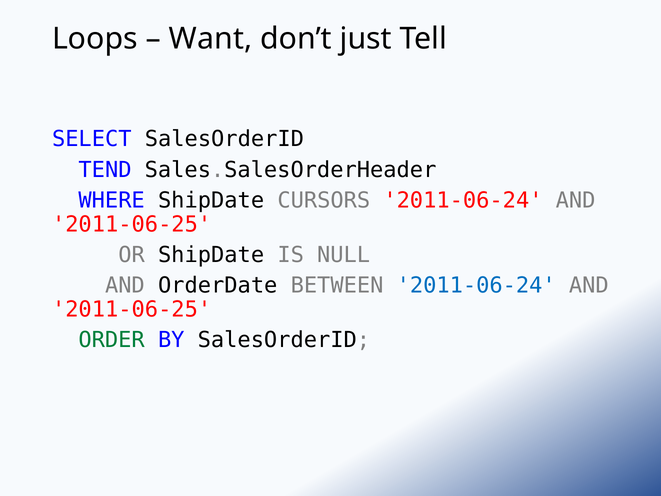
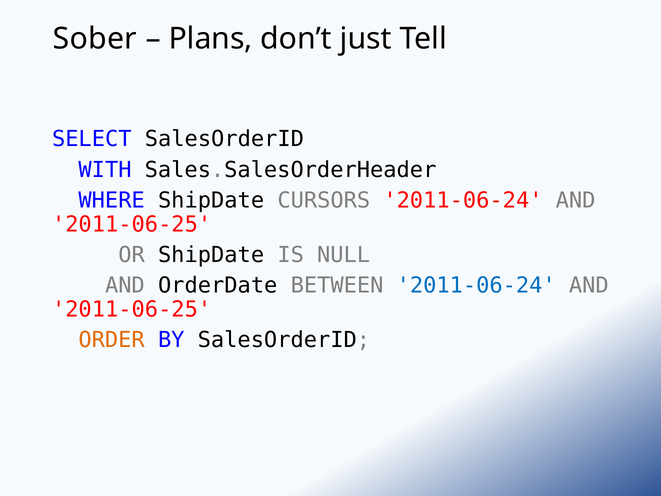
Loops: Loops -> Sober
Want: Want -> Plans
TEND: TEND -> WITH
ORDER colour: green -> orange
